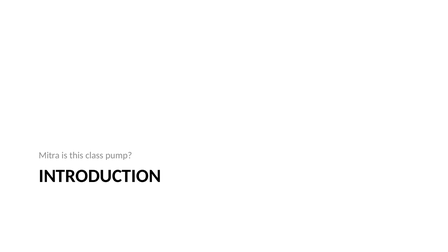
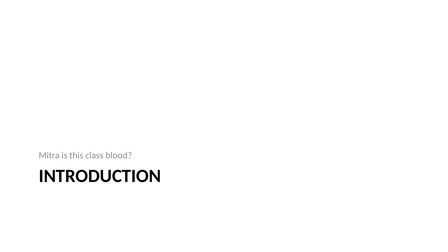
pump: pump -> blood
